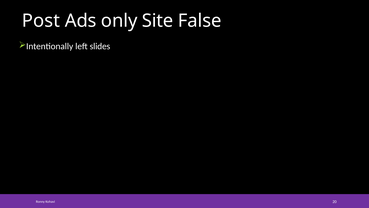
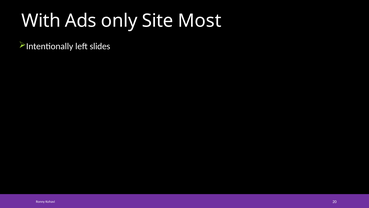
Post: Post -> With
False: False -> Most
